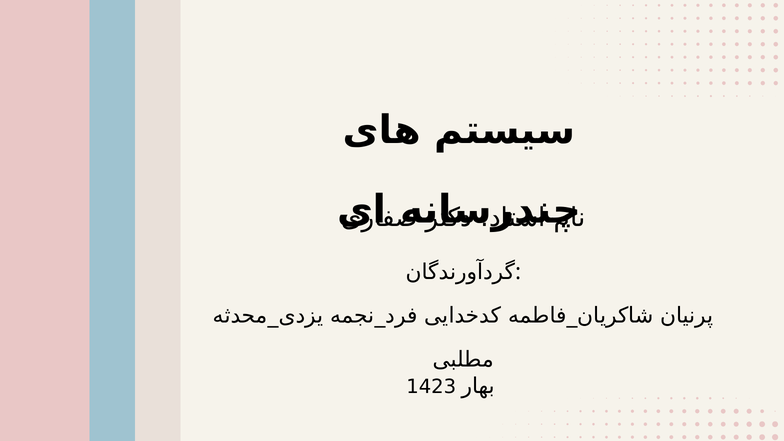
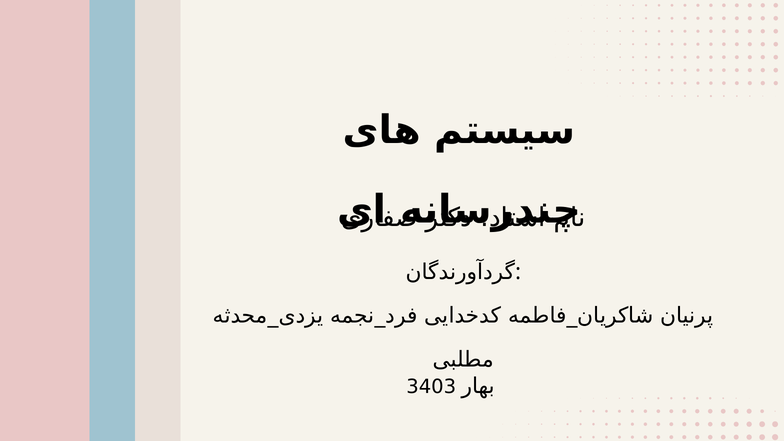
1423: 1423 -> 3403
